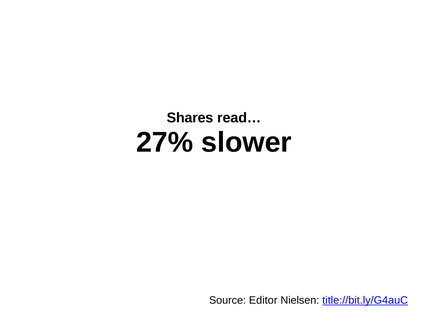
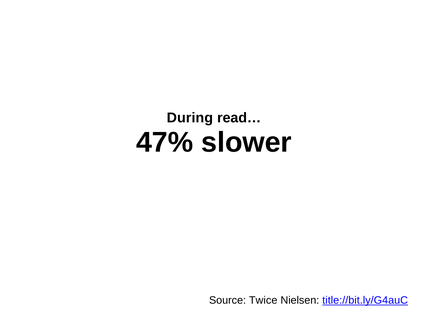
Shares: Shares -> During
27%: 27% -> 47%
Editor: Editor -> Twice
